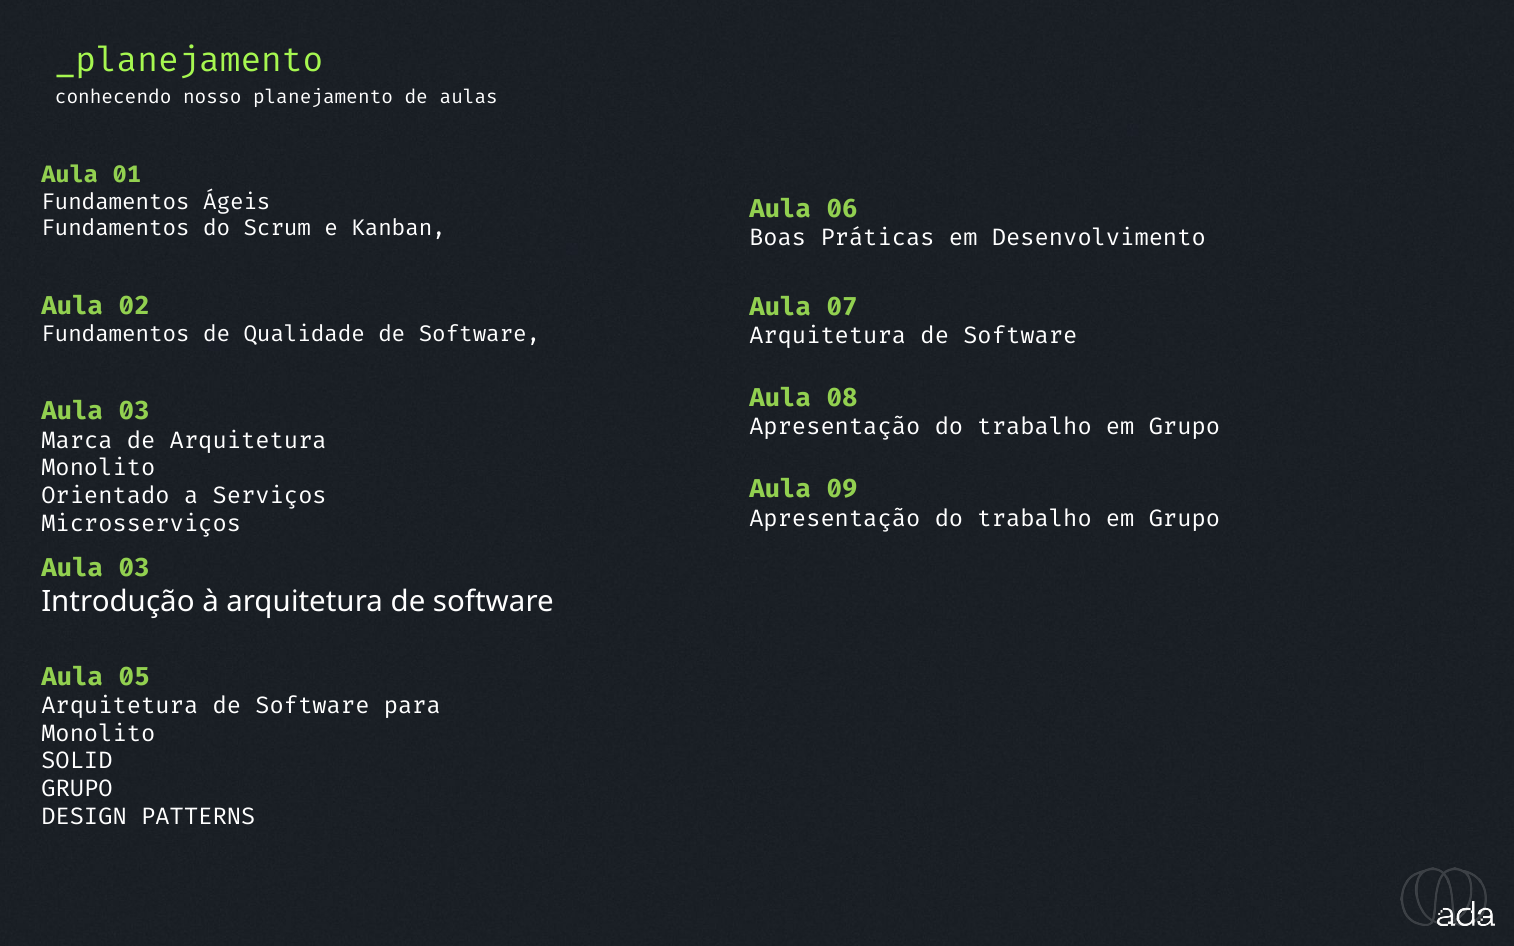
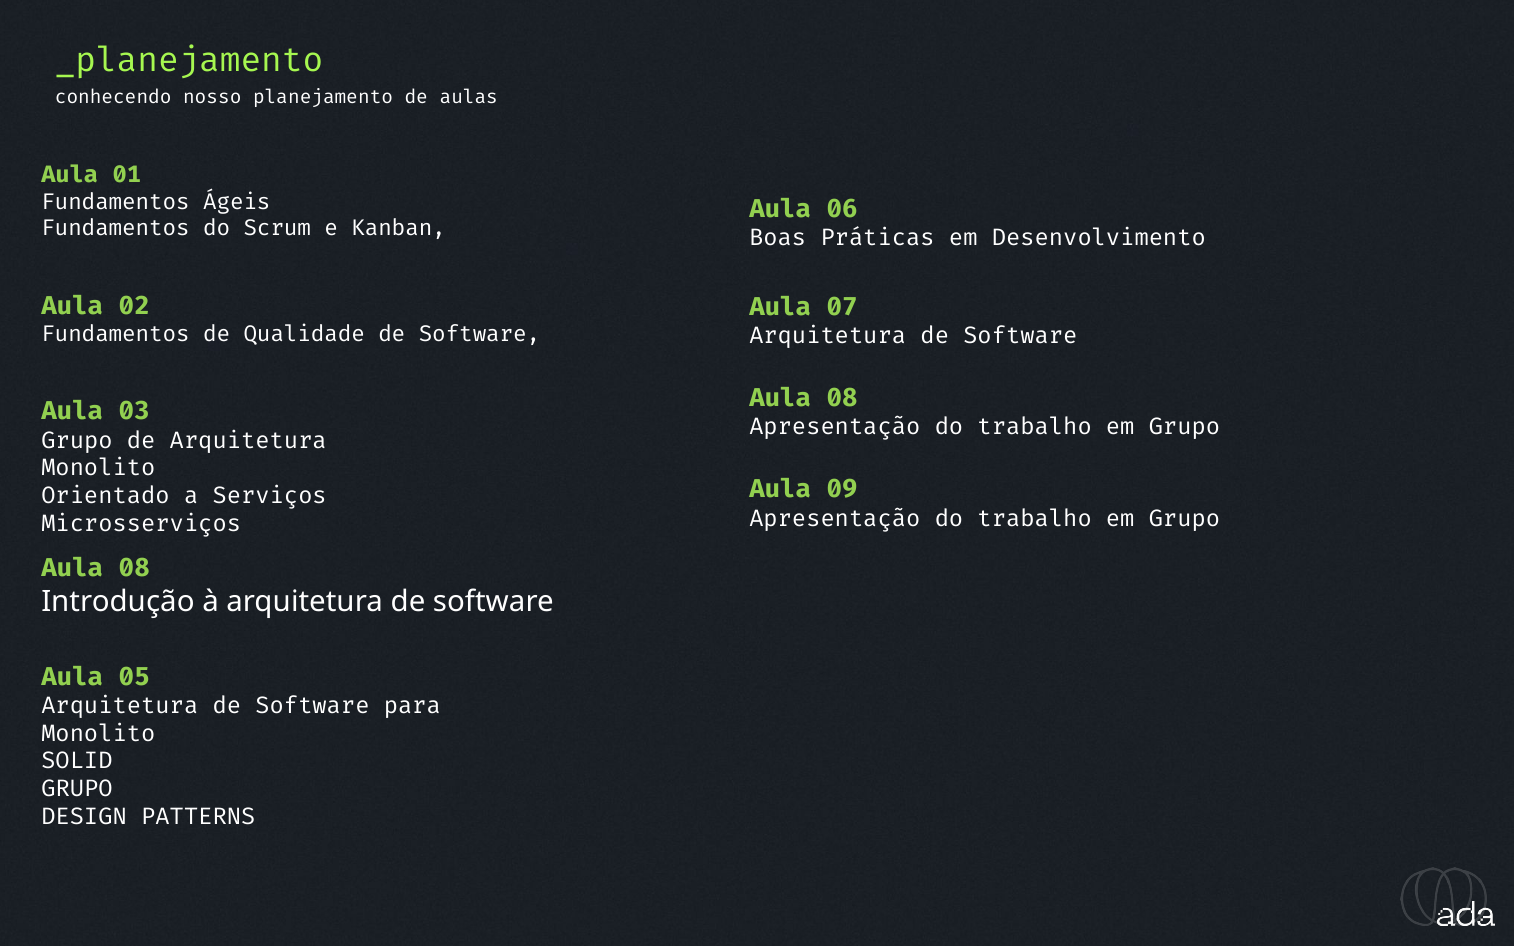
Marca at (77, 441): Marca -> Grupo
03 at (134, 569): 03 -> 08
